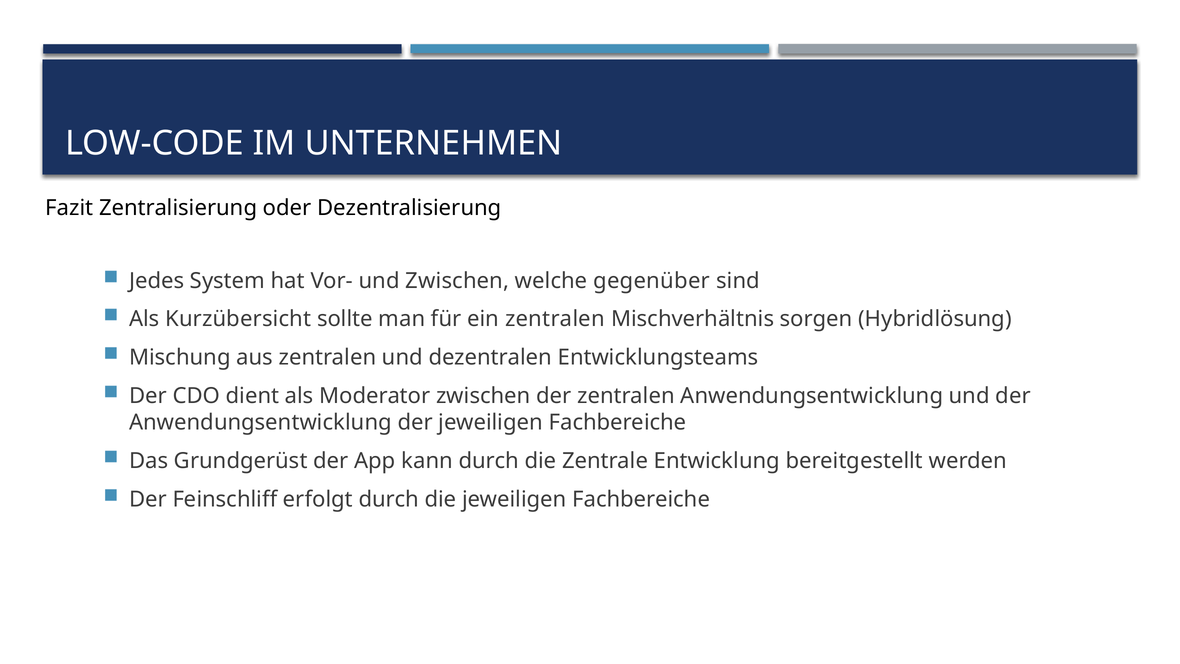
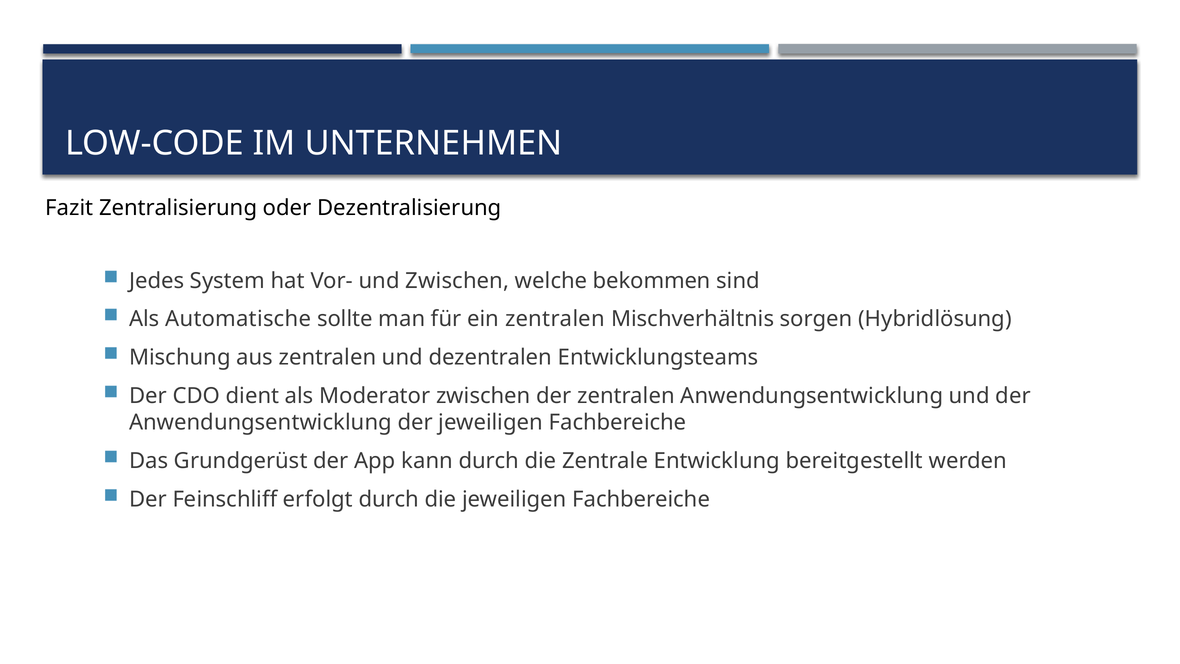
gegenüber: gegenüber -> bekommen
Kurzübersicht: Kurzübersicht -> Automatische
